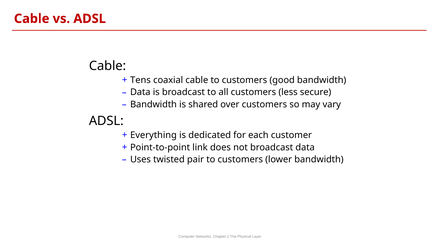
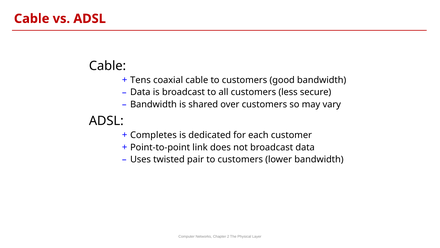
Everything: Everything -> Completes
